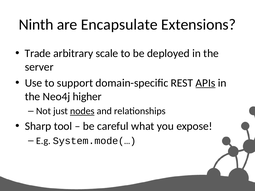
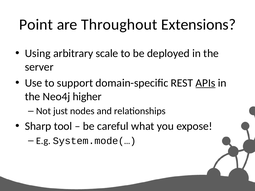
Ninth: Ninth -> Point
Encapsulate: Encapsulate -> Throughout
Trade: Trade -> Using
nodes underline: present -> none
